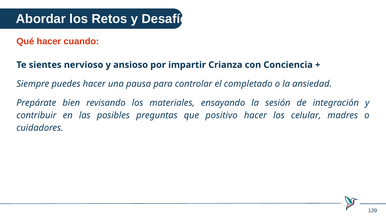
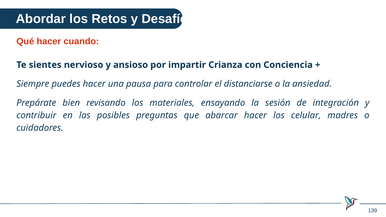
completado: completado -> distanciarse
positivo: positivo -> abarcar
